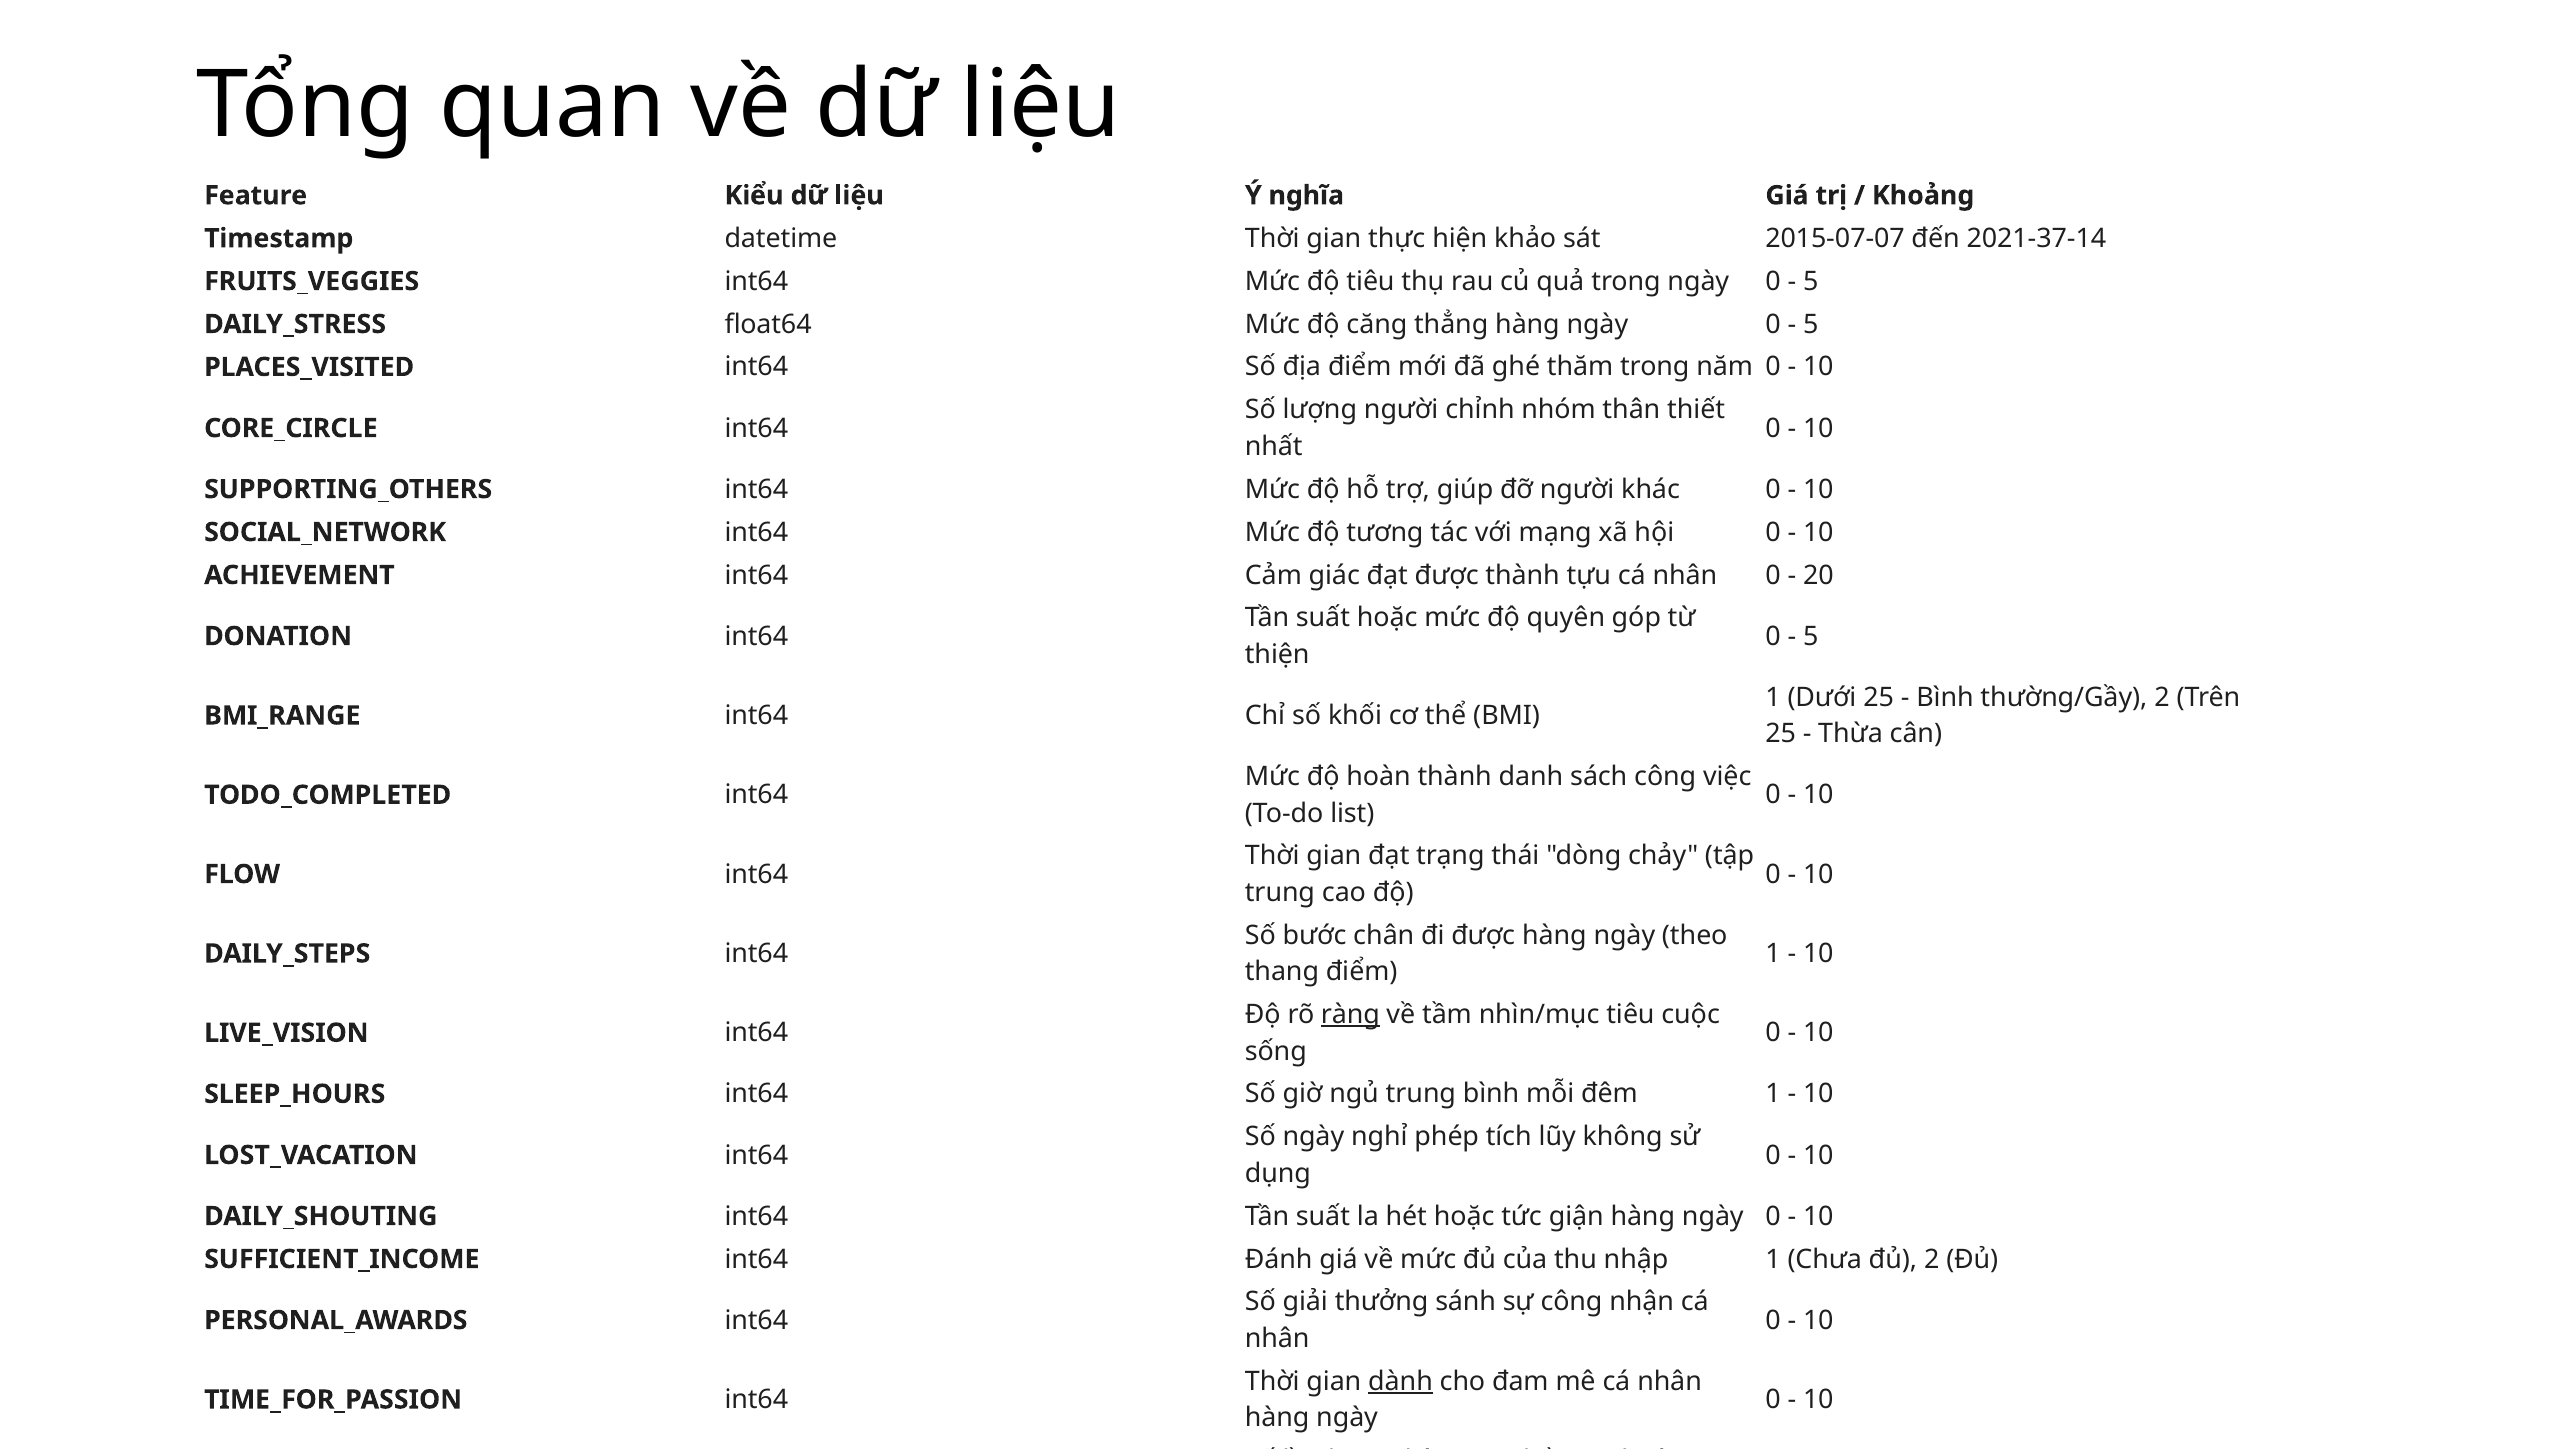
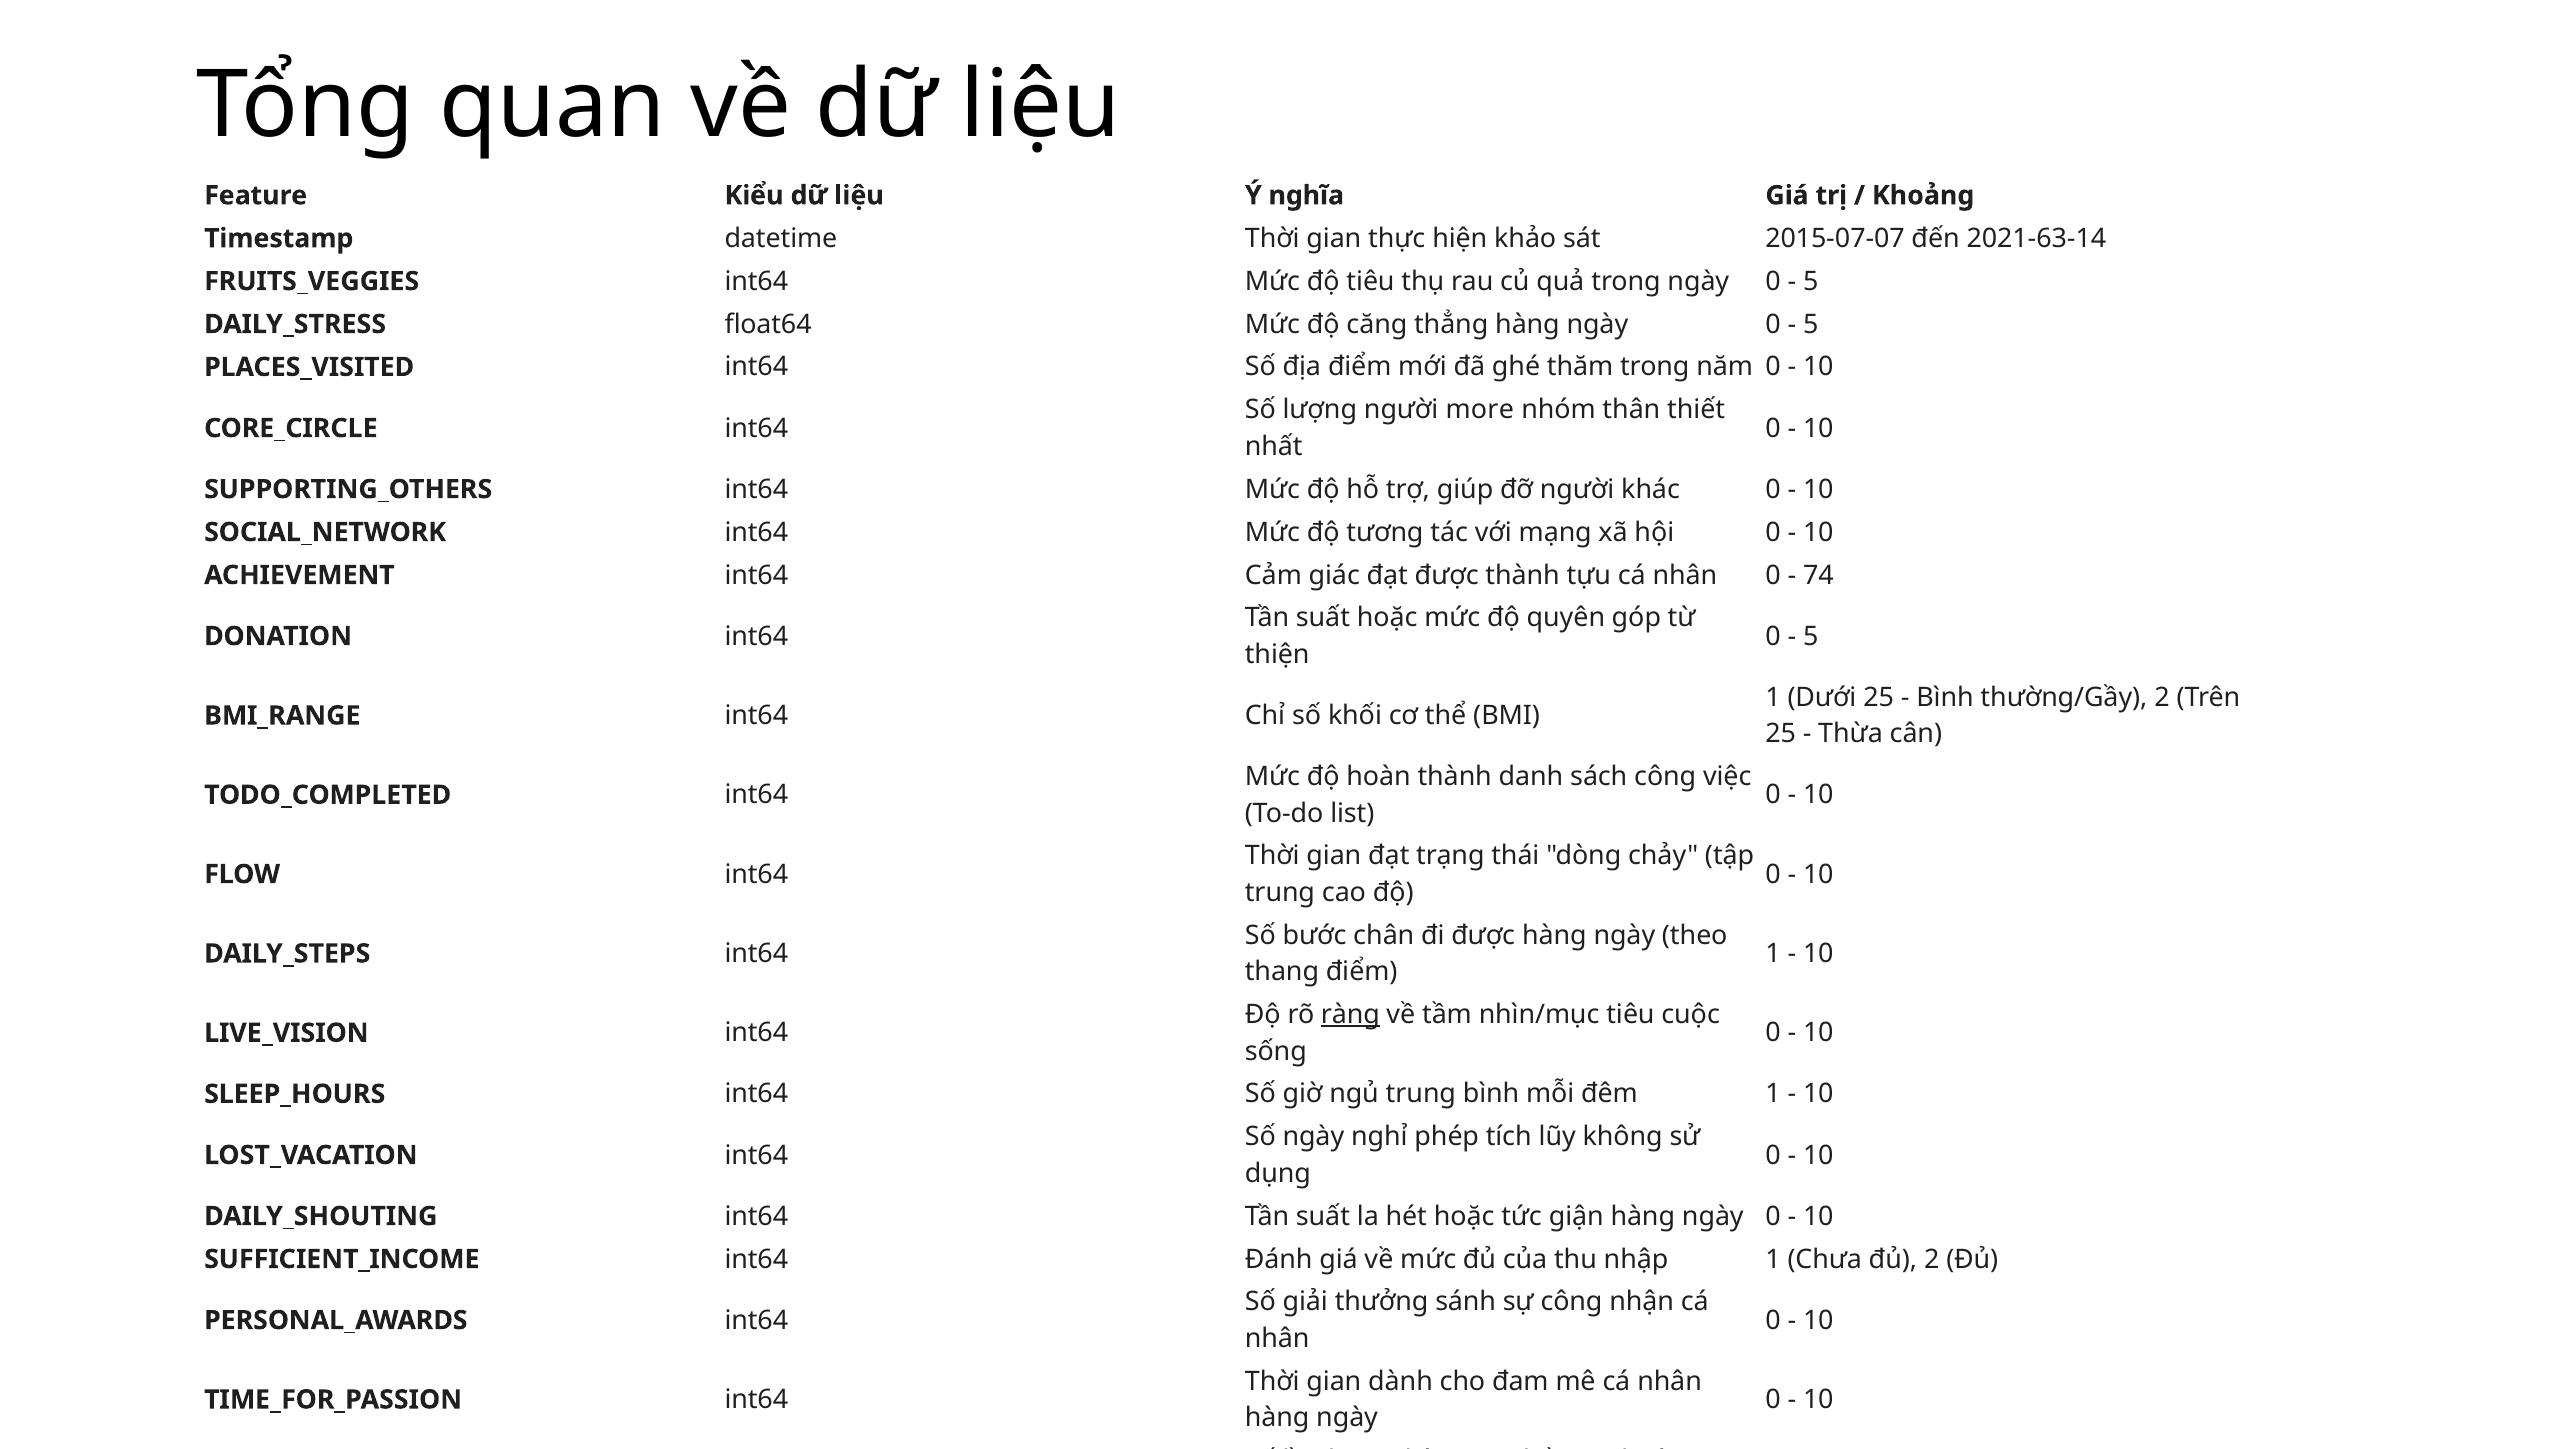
2021-37-14: 2021-37-14 -> 2021-63-14
người chỉnh: chỉnh -> more
20 at (1818, 575): 20 -> 74
dành underline: present -> none
